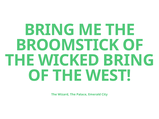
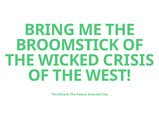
WICKED BRING: BRING -> CRISIS
